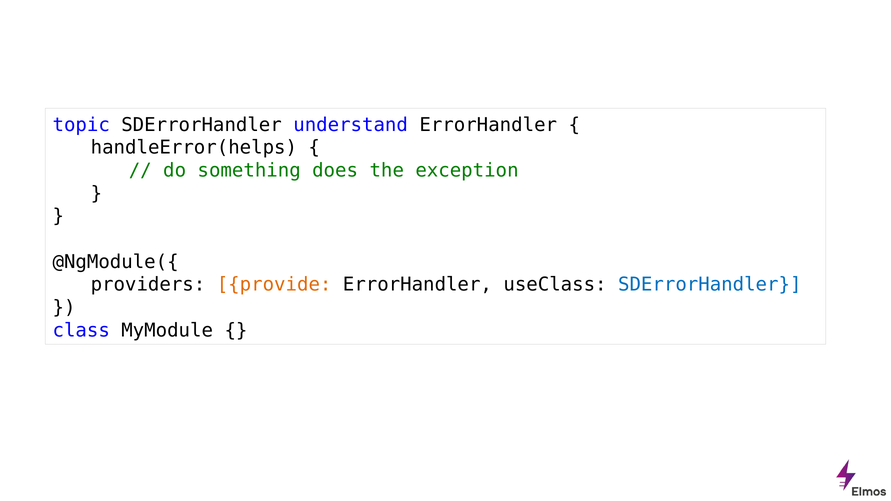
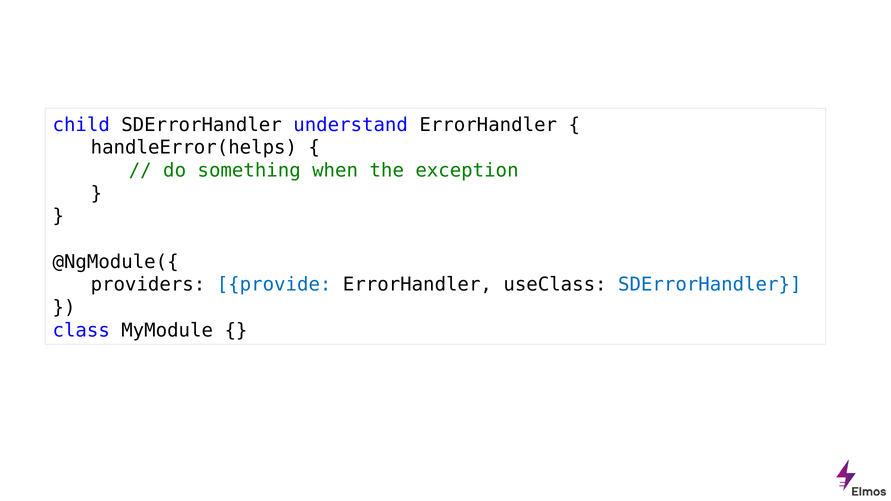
topic: topic -> child
does: does -> when
provide colour: orange -> blue
